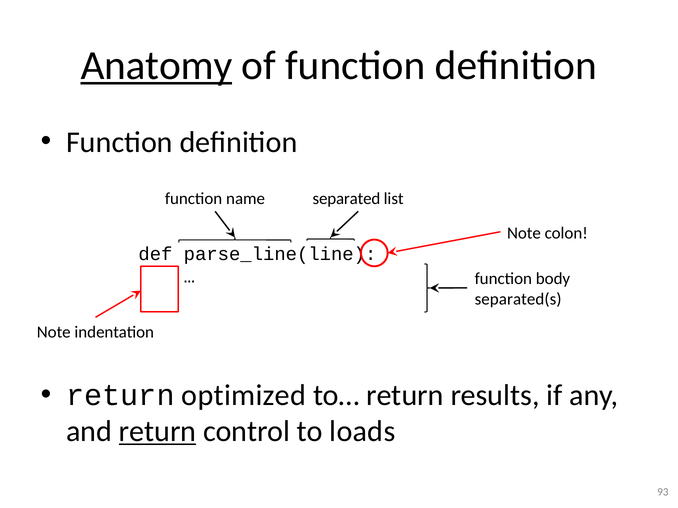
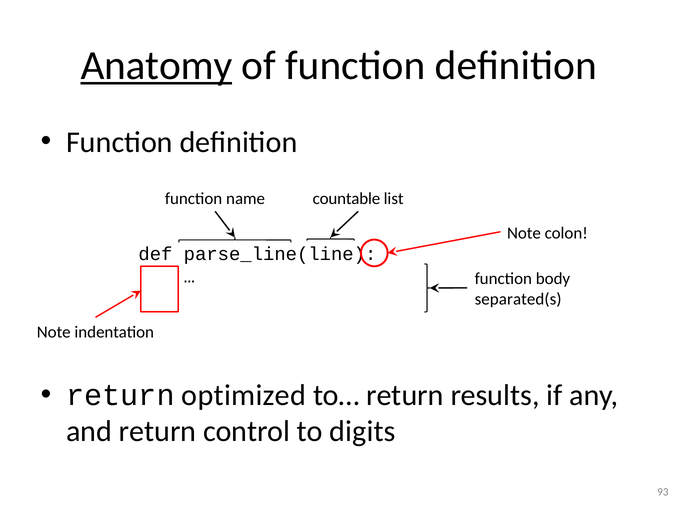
separated: separated -> countable
return at (158, 432) underline: present -> none
loads: loads -> digits
